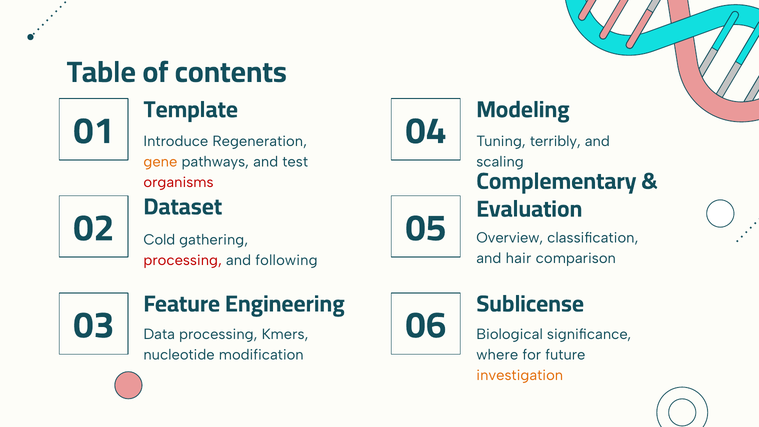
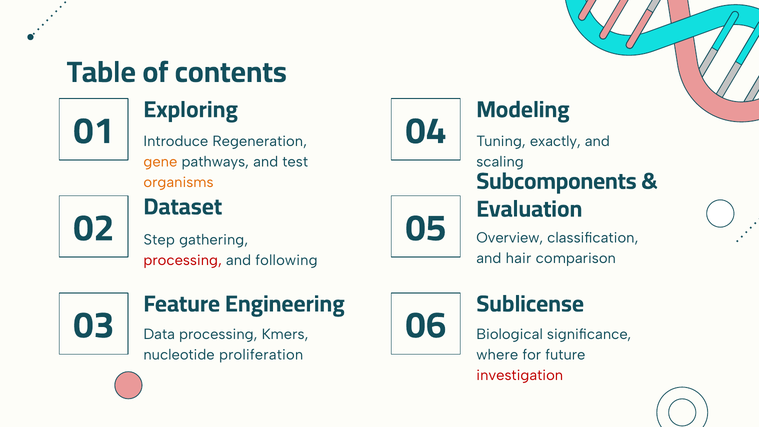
Template: Template -> Exploring
terribly: terribly -> exactly
Complementary: Complementary -> Subcomponents
organisms colour: red -> orange
Cold: Cold -> Step
modification: modification -> proliferation
investigation colour: orange -> red
